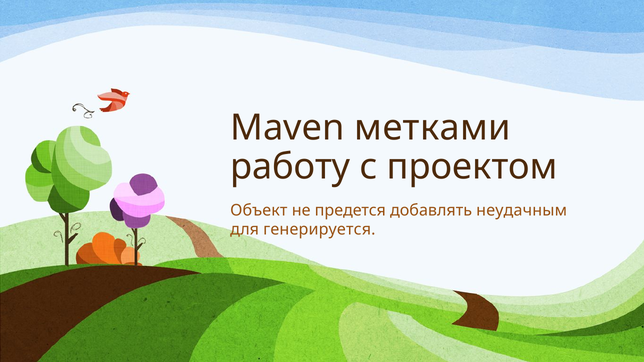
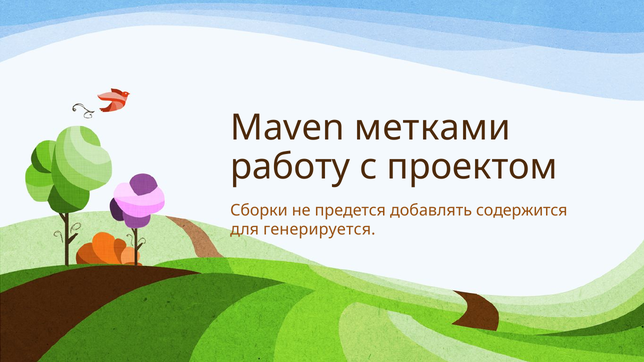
Объект: Объект -> Сборки
неудачным: неудачным -> содержится
